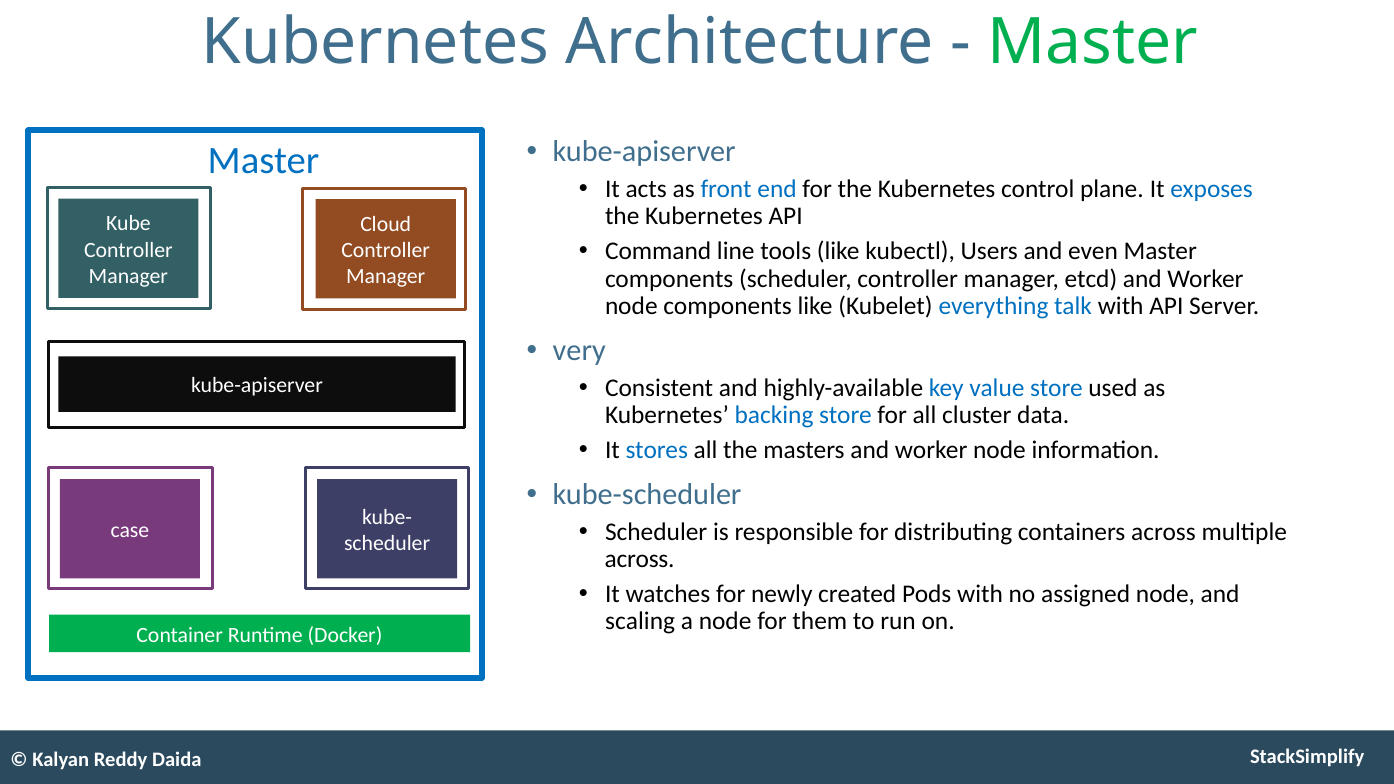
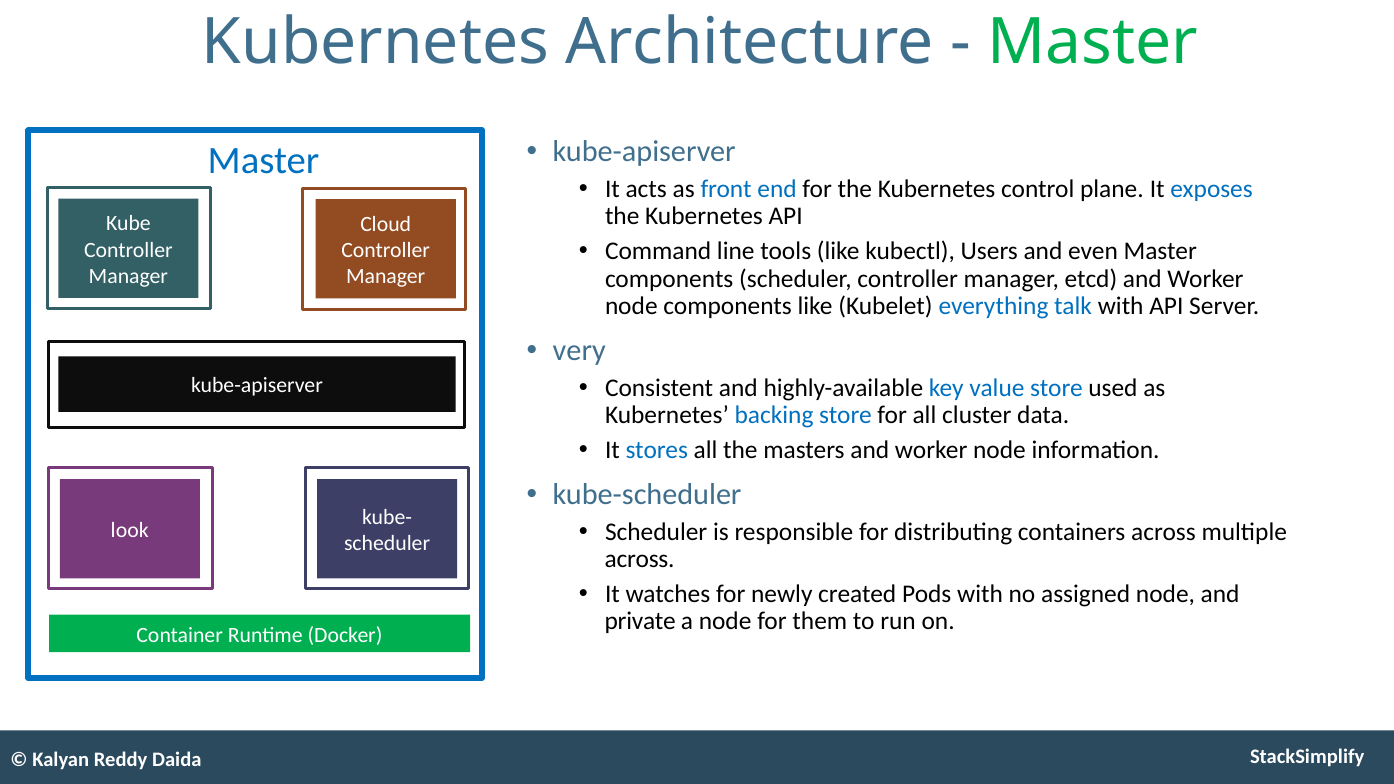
case: case -> look
scaling: scaling -> private
